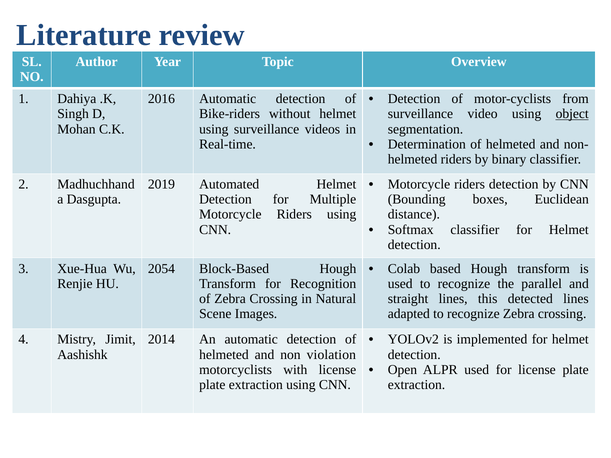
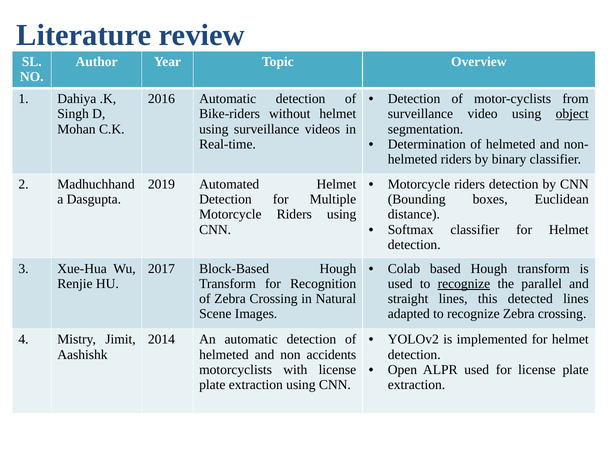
2054: 2054 -> 2017
recognize at (464, 284) underline: none -> present
violation: violation -> accidents
